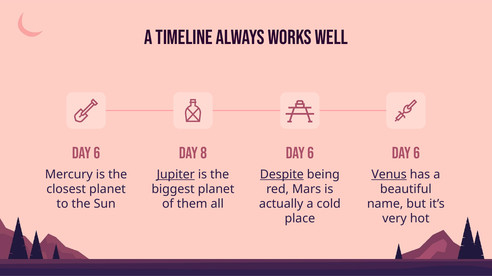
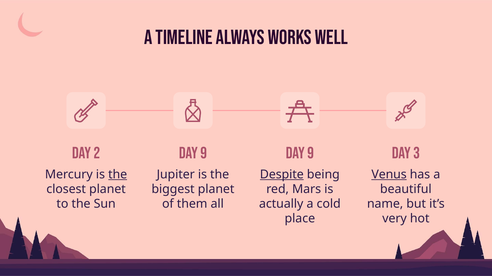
6 at (97, 154): 6 -> 2
8 at (204, 154): 8 -> 9
6 at (311, 154): 6 -> 9
6 at (417, 154): 6 -> 3
the at (118, 175) underline: none -> present
Jupiter underline: present -> none
